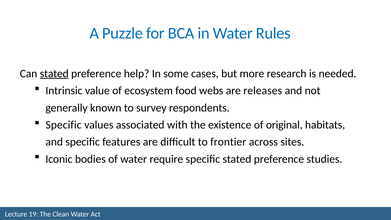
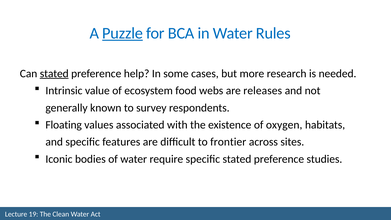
Puzzle underline: none -> present
Specific at (64, 125): Specific -> Floating
original: original -> oxygen
